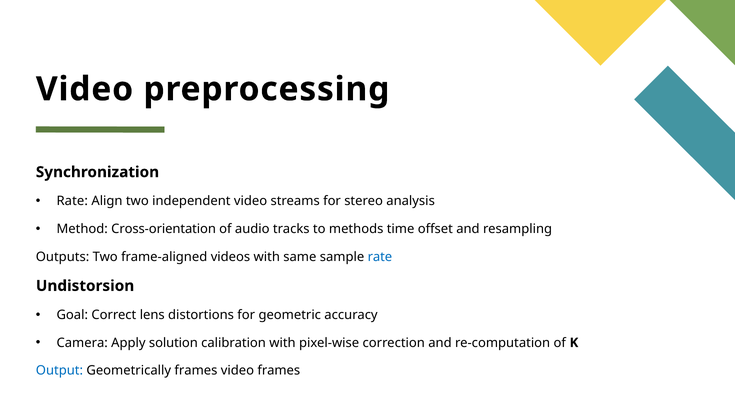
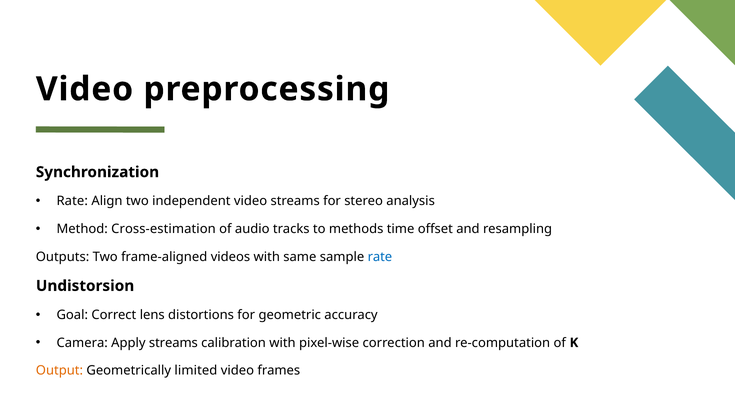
Cross-orientation: Cross-orientation -> Cross-estimation
Apply solution: solution -> streams
Output colour: blue -> orange
Geometrically frames: frames -> limited
